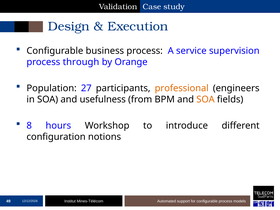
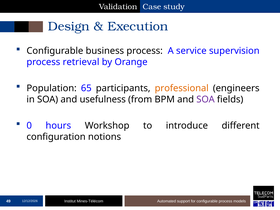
through: through -> retrieval
27: 27 -> 65
SOA at (206, 99) colour: orange -> purple
8: 8 -> 0
